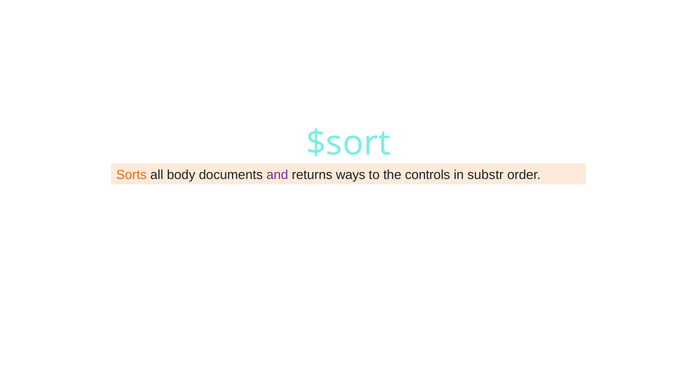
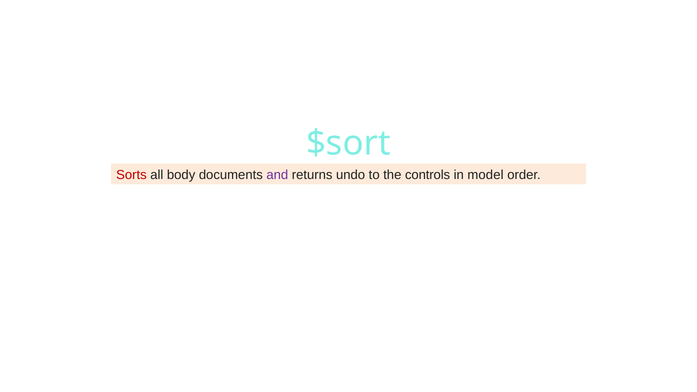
Sorts colour: orange -> red
ways: ways -> undo
substr: substr -> model
